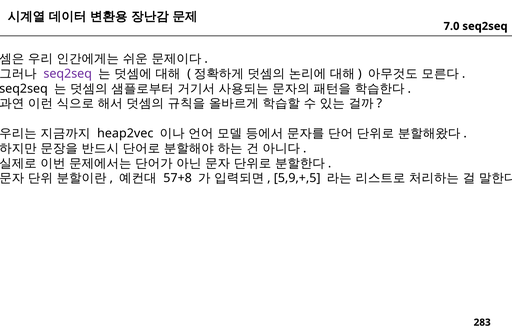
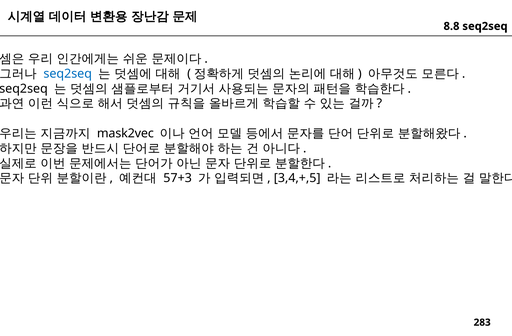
7.0: 7.0 -> 8.8
seq2seq at (68, 74) colour: purple -> blue
heap2vec: heap2vec -> mask2vec
57+8: 57+8 -> 57+3
5,9,+,5: 5,9,+,5 -> 3,4,+,5
